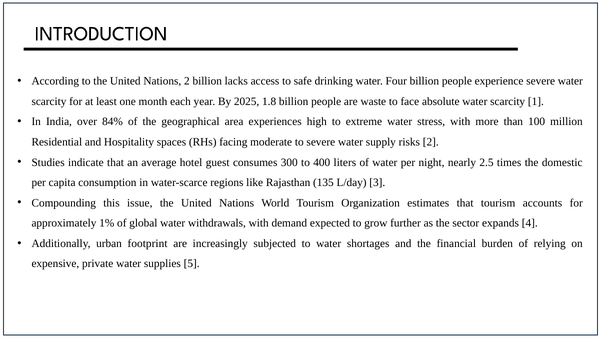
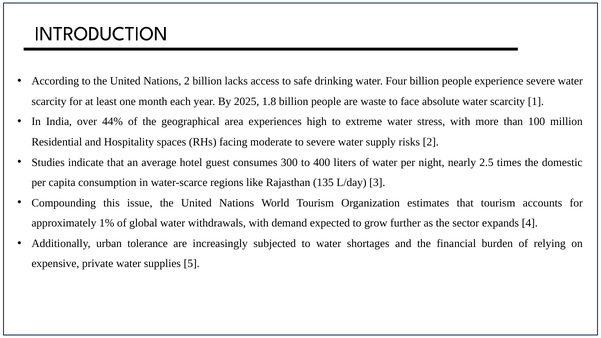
84%: 84% -> 44%
footprint: footprint -> tolerance
